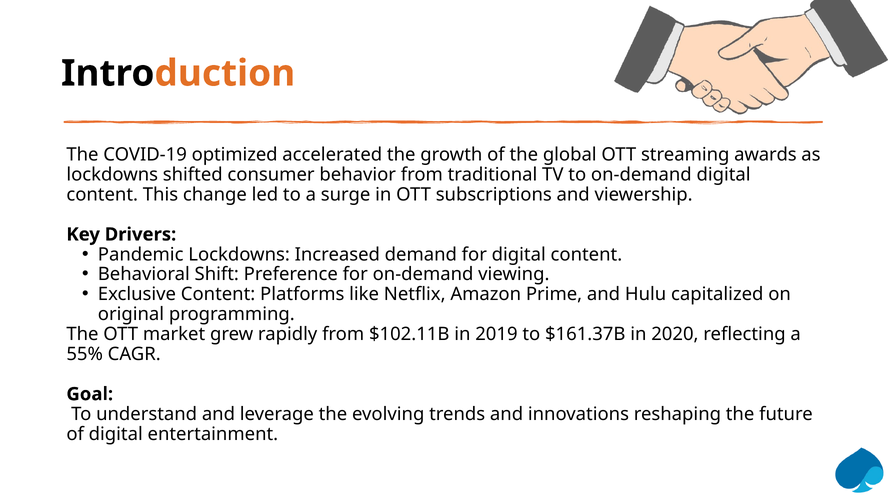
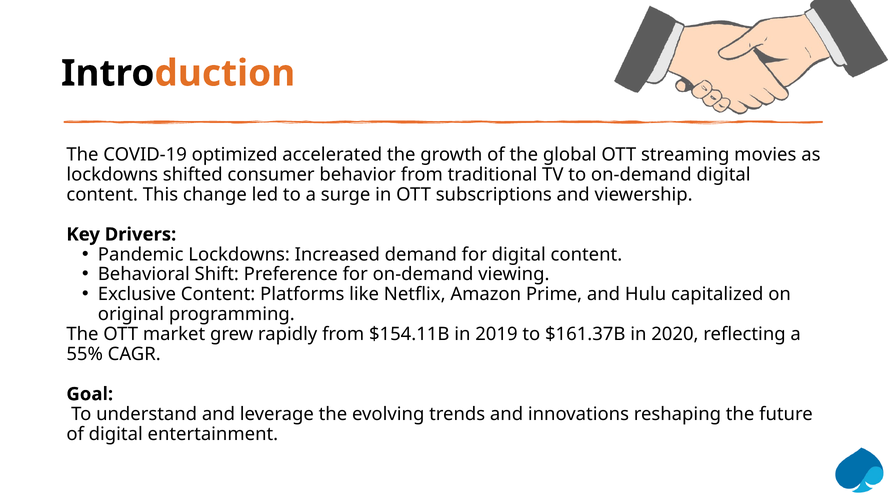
awards: awards -> movies
$102.11B: $102.11B -> $154.11B
